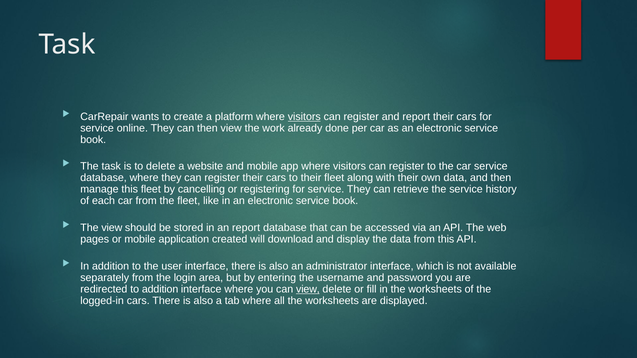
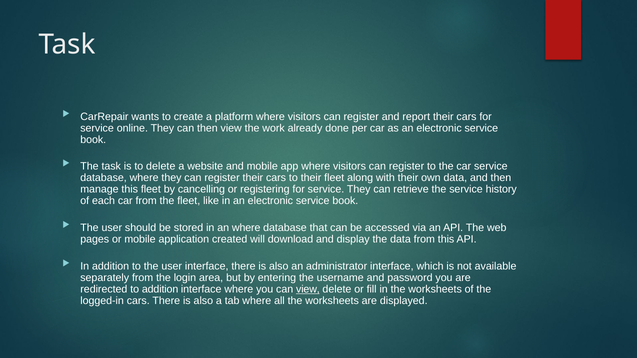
visitors at (304, 117) underline: present -> none
view at (112, 228): view -> user
an report: report -> where
